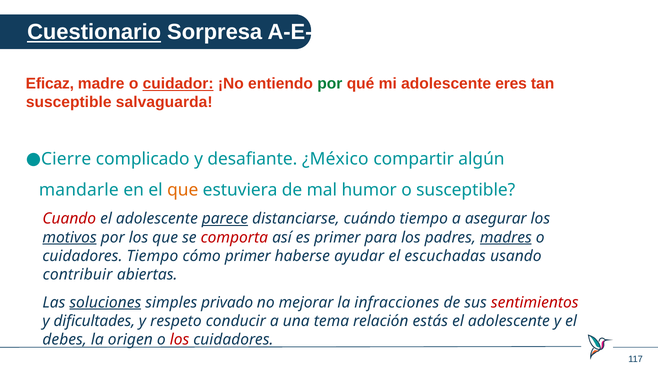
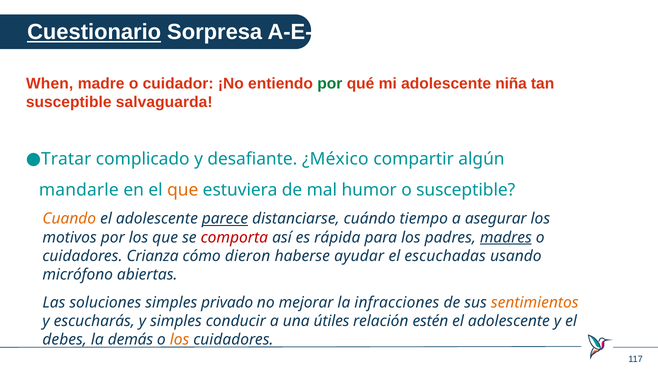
Eficaz: Eficaz -> When
cuidador underline: present -> none
eres: eres -> niña
Cierre: Cierre -> Tratar
Cuando colour: red -> orange
motivos underline: present -> none
es primer: primer -> rápida
cuidadores Tiempo: Tiempo -> Crianza
cómo primer: primer -> dieron
contribuir: contribuir -> micrófono
soluciones underline: present -> none
sentimientos colour: red -> orange
dificultades: dificultades -> escucharás
y respeto: respeto -> simples
tema: tema -> útiles
estás: estás -> estén
origen: origen -> demás
los at (180, 340) colour: red -> orange
